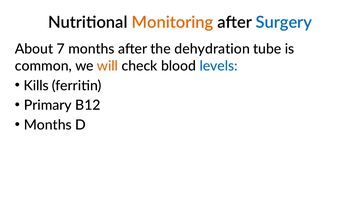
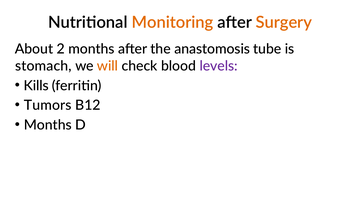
Surgery colour: blue -> orange
7: 7 -> 2
dehydration: dehydration -> anastomosis
common: common -> stomach
levels colour: blue -> purple
Primary: Primary -> Tumors
